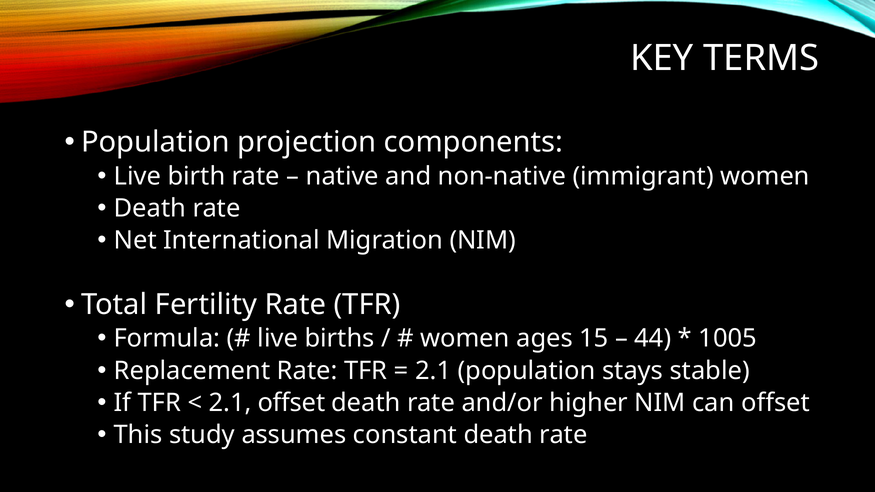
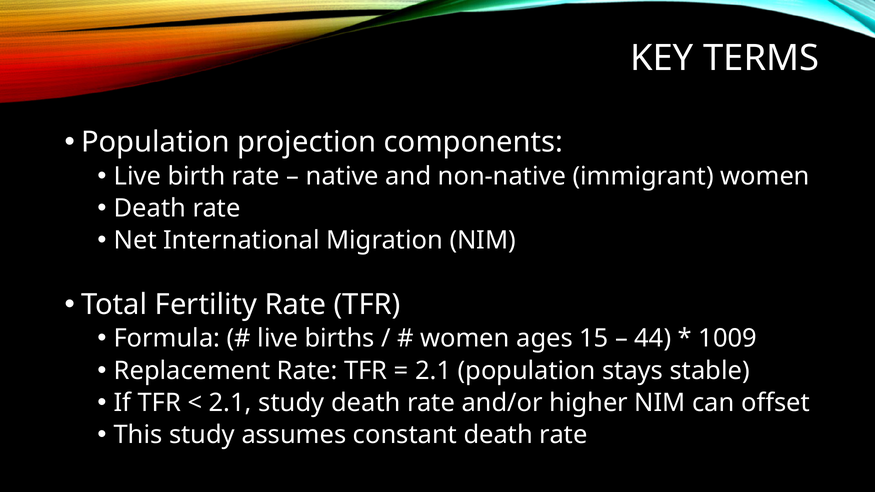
1005: 1005 -> 1009
2.1 offset: offset -> study
